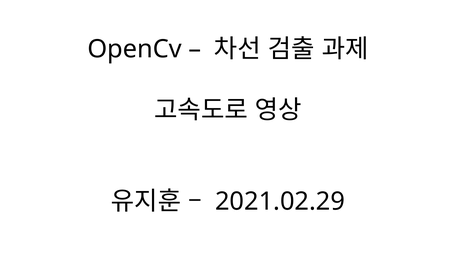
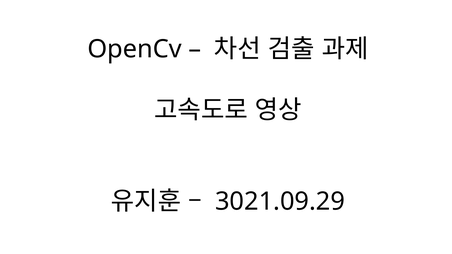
2021.02.29: 2021.02.29 -> 3021.09.29
